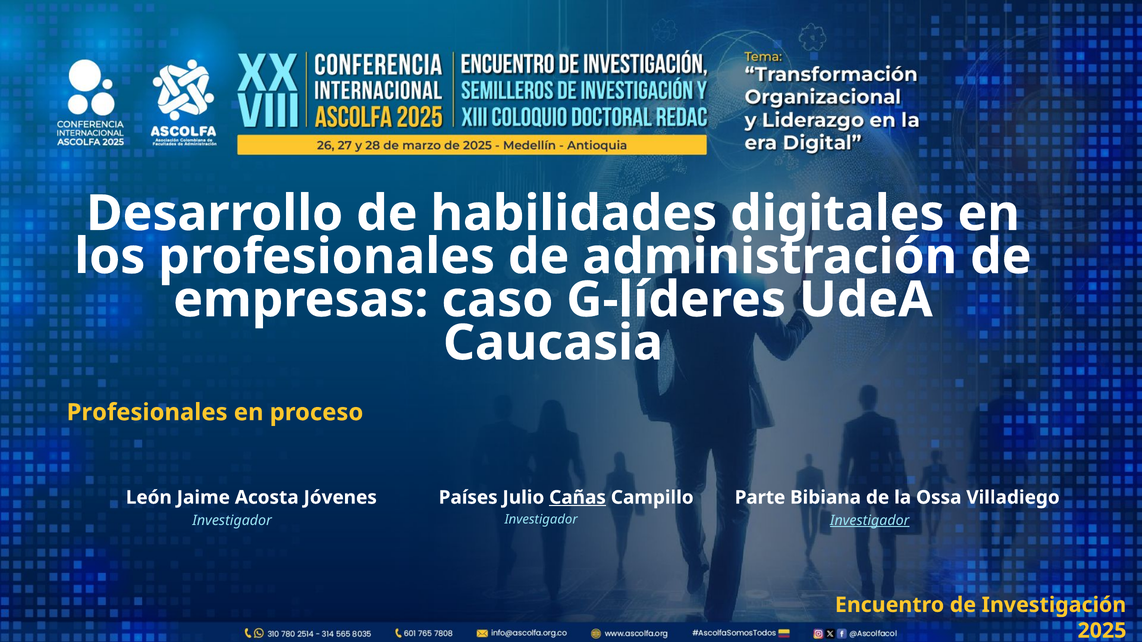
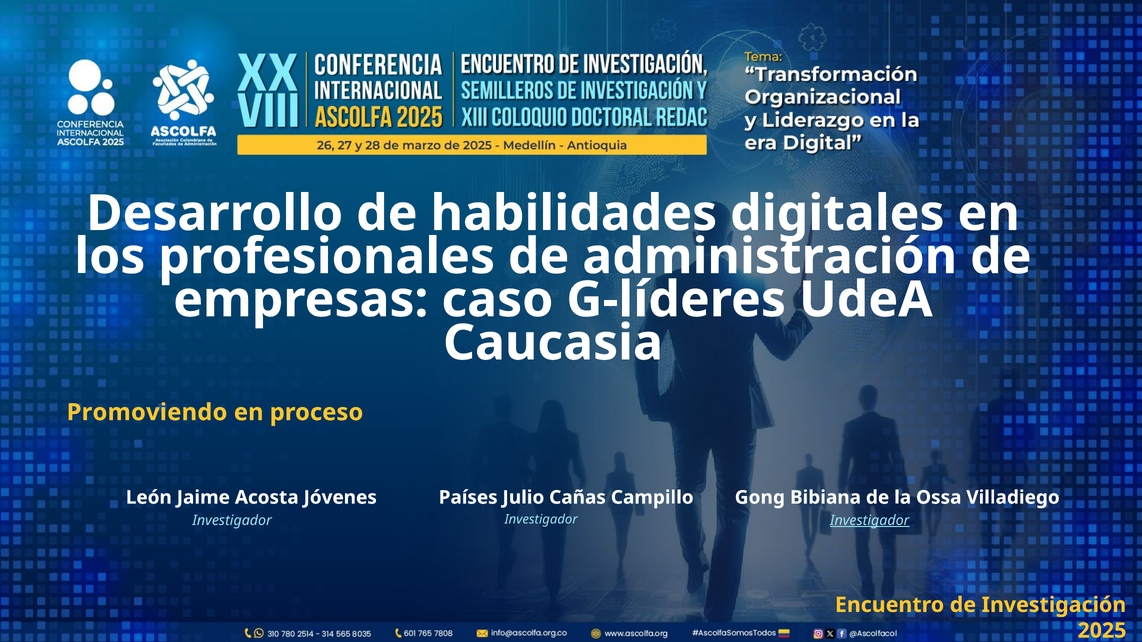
Profesionales at (147, 413): Profesionales -> Promoviendo
Cañas underline: present -> none
Parte: Parte -> Gong
